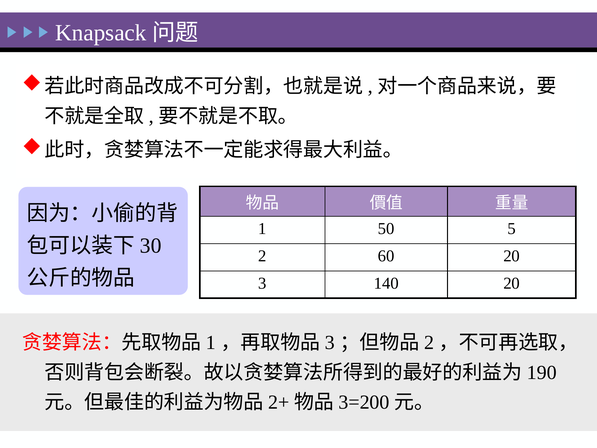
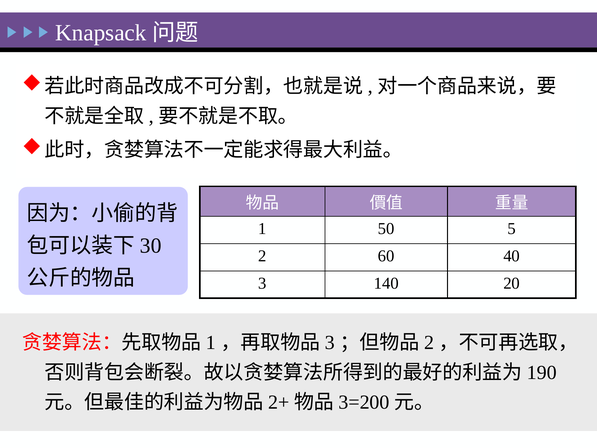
60 20: 20 -> 40
